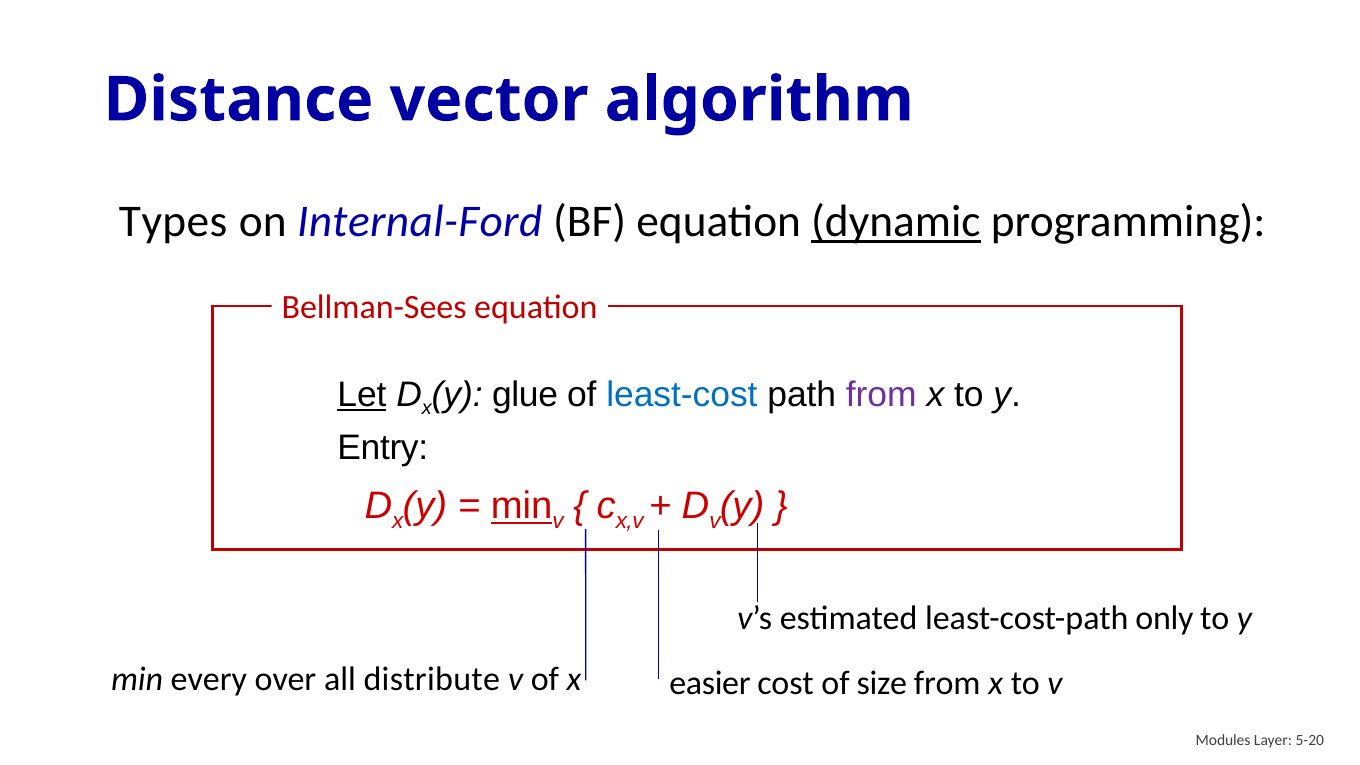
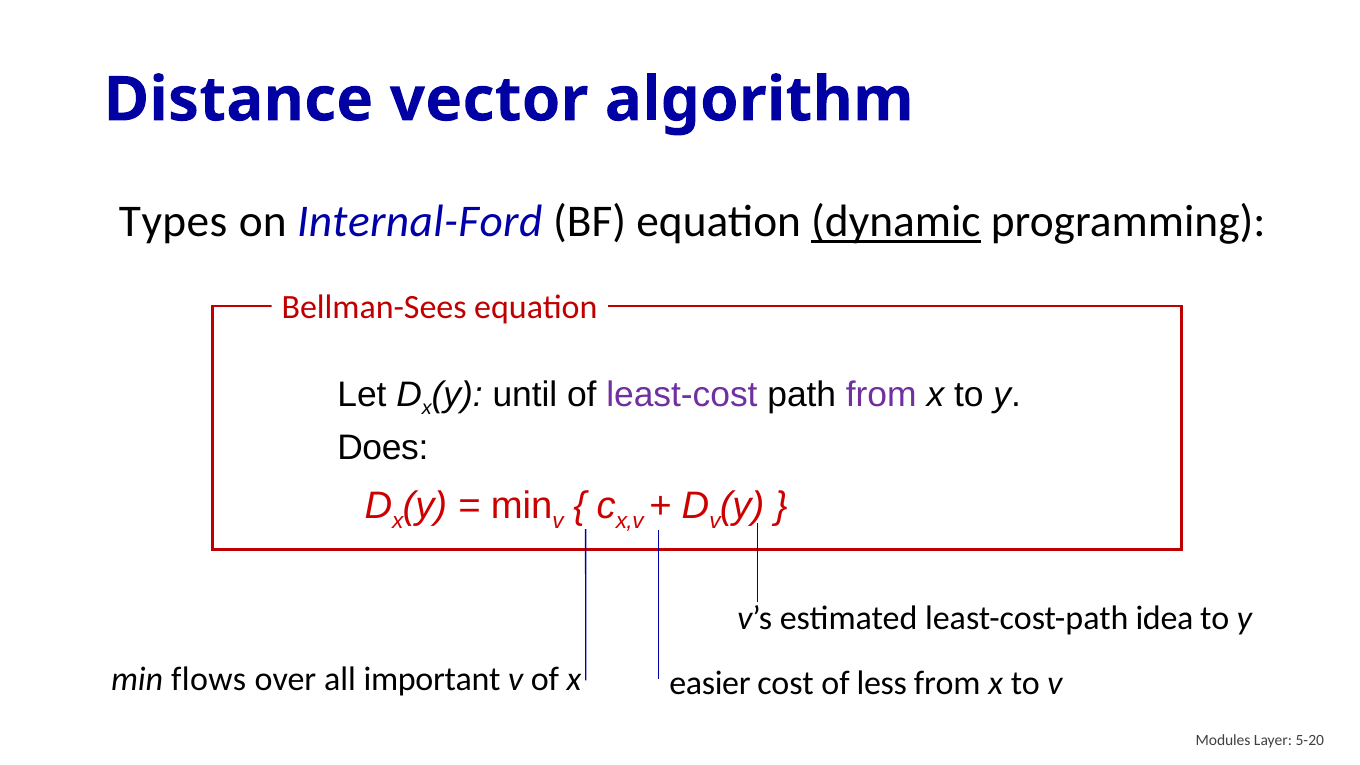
Let underline: present -> none
glue: glue -> until
least-cost colour: blue -> purple
Entry: Entry -> Does
min at (522, 506) underline: present -> none
only: only -> idea
every: every -> flows
distribute: distribute -> important
size: size -> less
